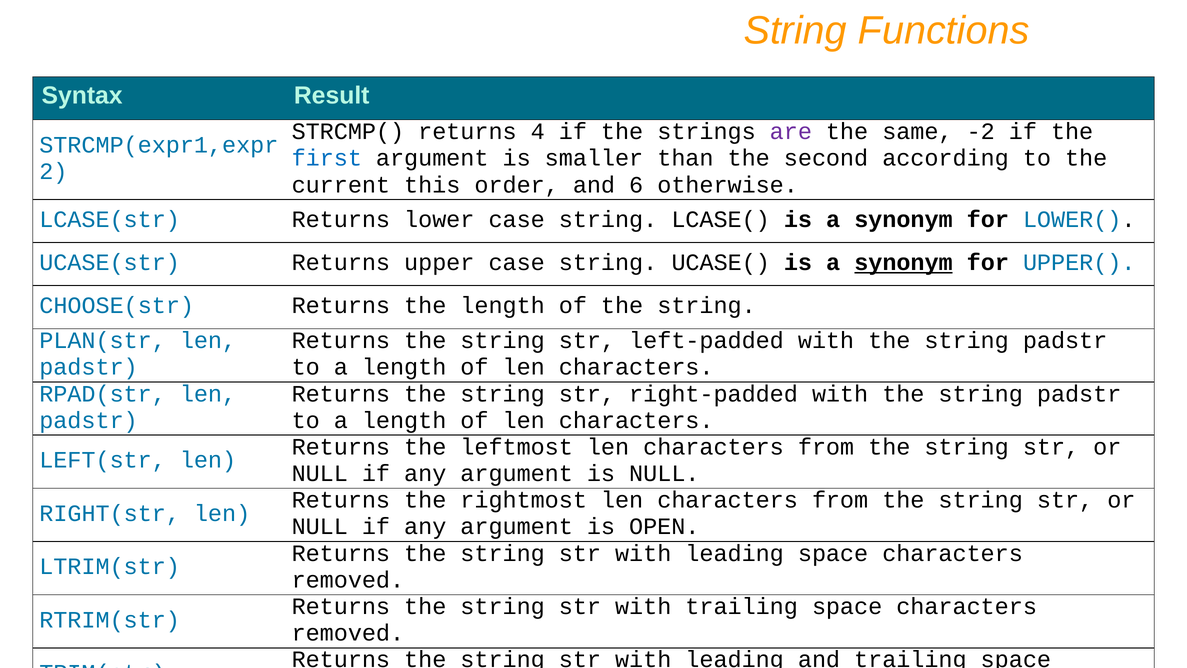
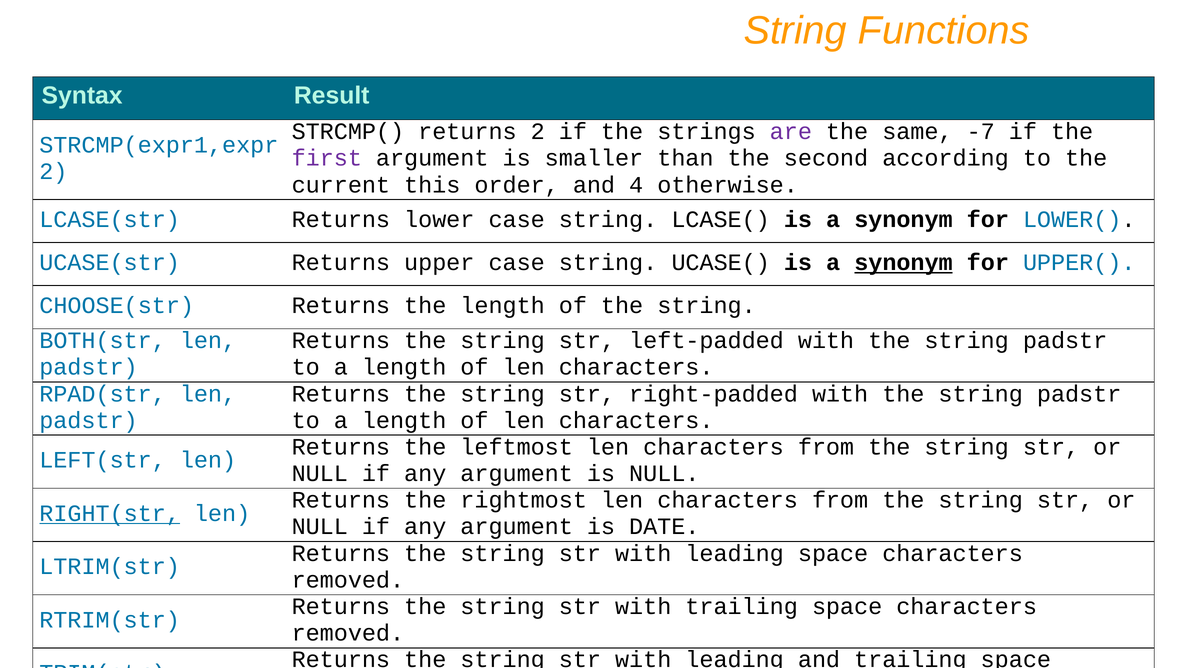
returns 4: 4 -> 2
-2: -2 -> -7
first colour: blue -> purple
6: 6 -> 4
PLAN(str: PLAN(str -> BOTH(str
RIGHT(str underline: none -> present
OPEN: OPEN -> DATE
